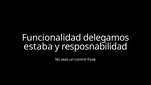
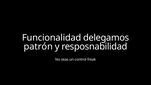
estaba: estaba -> patrón
